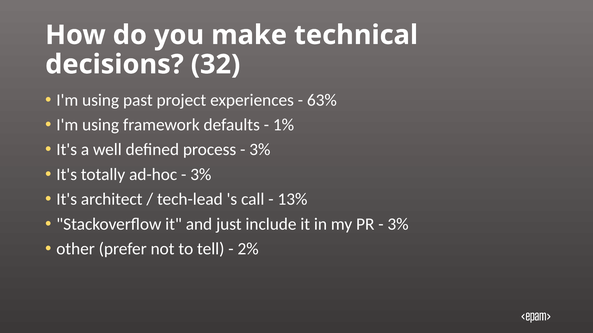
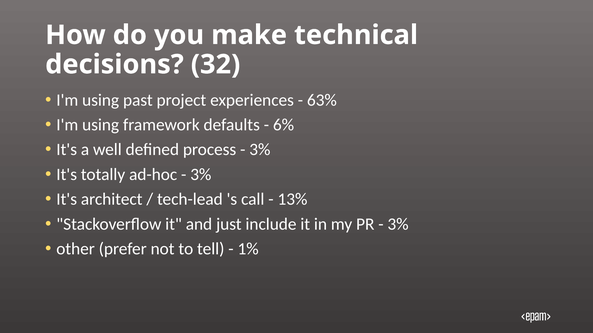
1%: 1% -> 6%
2%: 2% -> 1%
